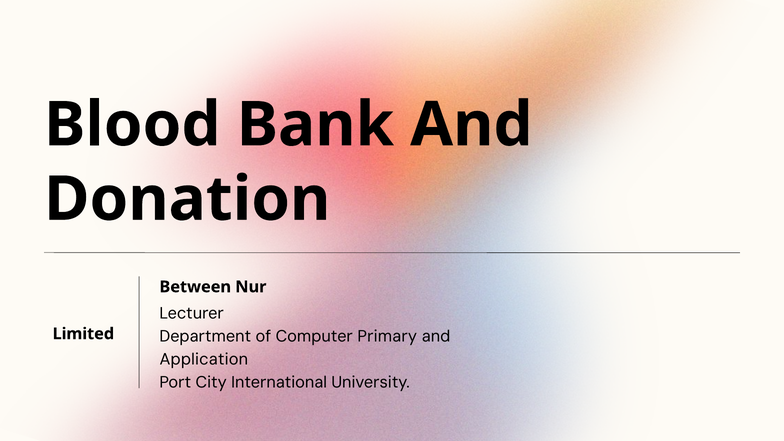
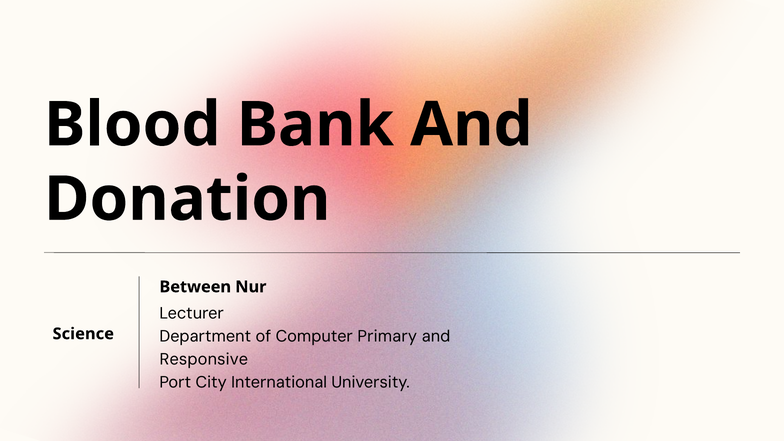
Limited: Limited -> Science
Application: Application -> Responsive
